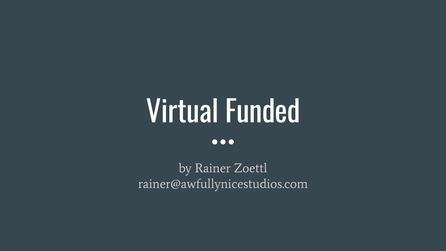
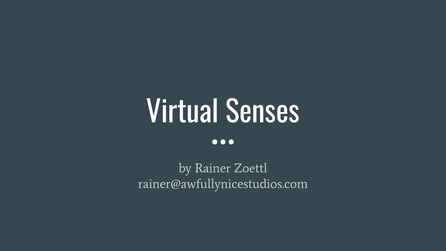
Funded: Funded -> Senses
